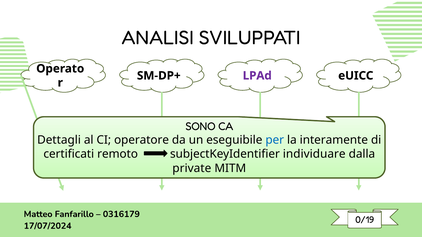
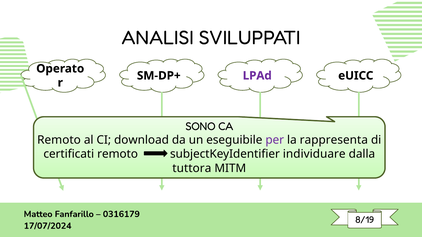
Dettagli at (59, 140): Dettagli -> Remoto
operatore: operatore -> download
per colour: blue -> purple
interamente: interamente -> rappresenta
private: private -> tuttora
0/19: 0/19 -> 8/19
